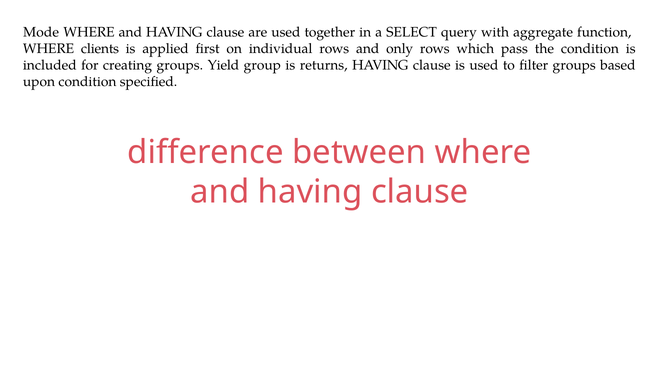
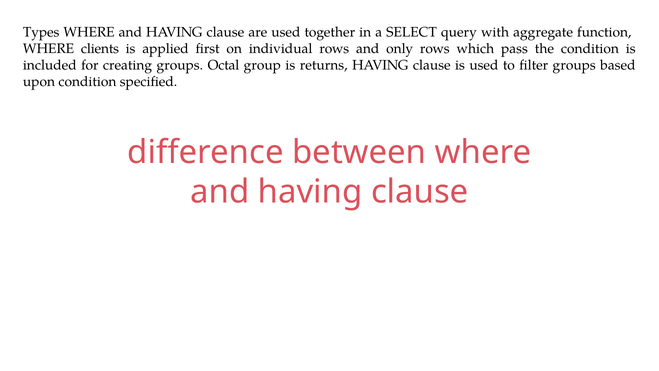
Mode: Mode -> Types
Yield: Yield -> Octal
